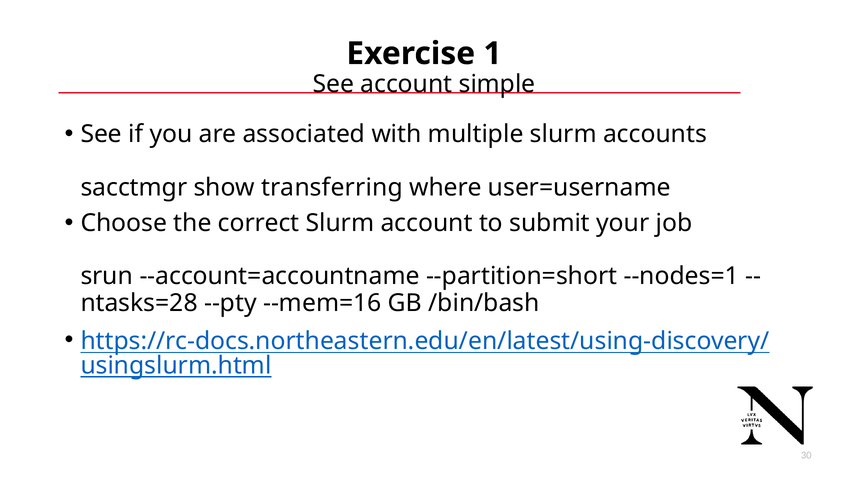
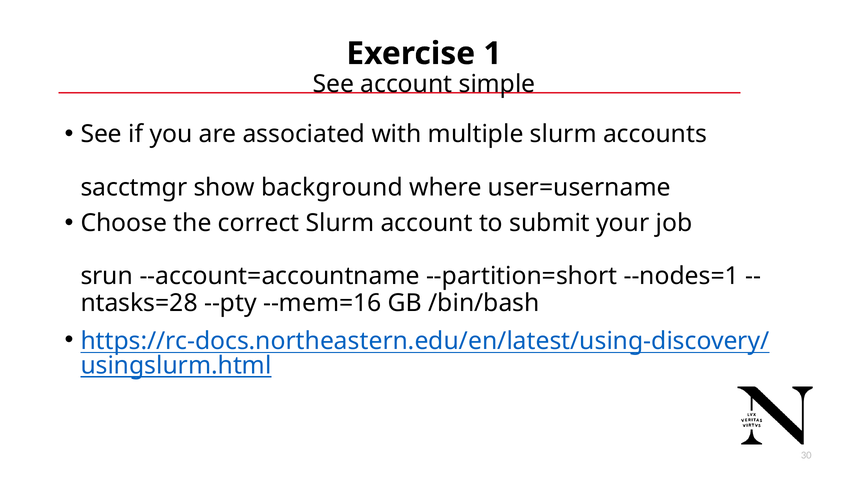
transferring: transferring -> background
